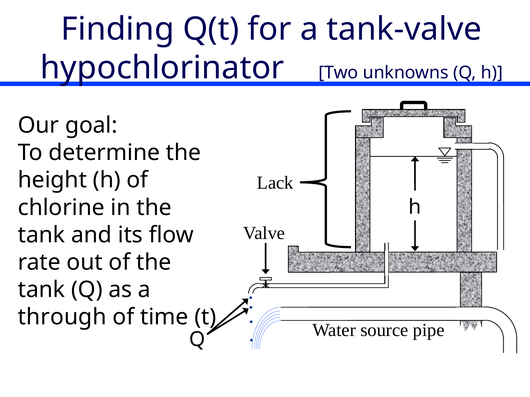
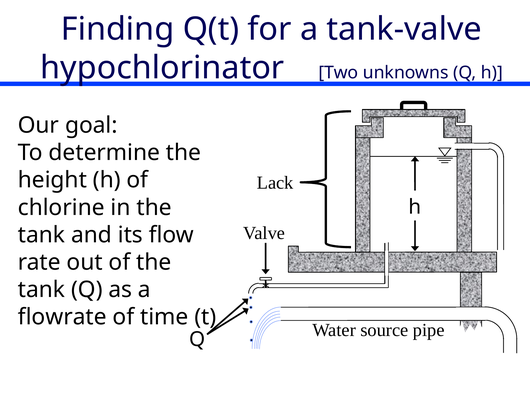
through: through -> flowrate
